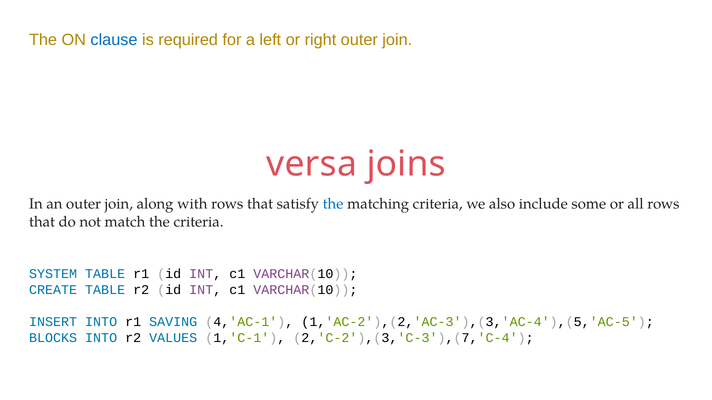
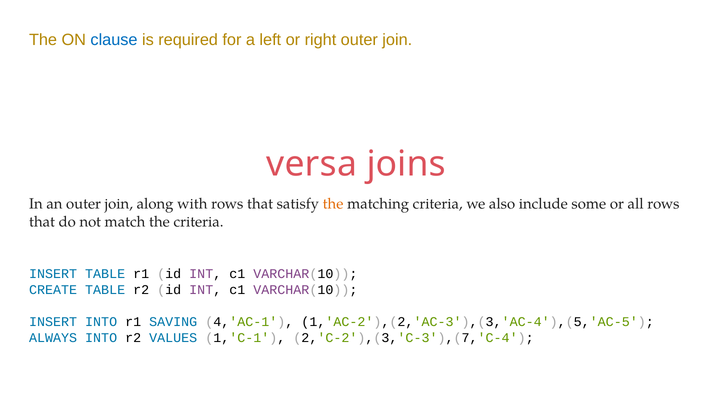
the at (333, 204) colour: blue -> orange
SYSTEM at (53, 274): SYSTEM -> INSERT
BLOCKS: BLOCKS -> ALWAYS
